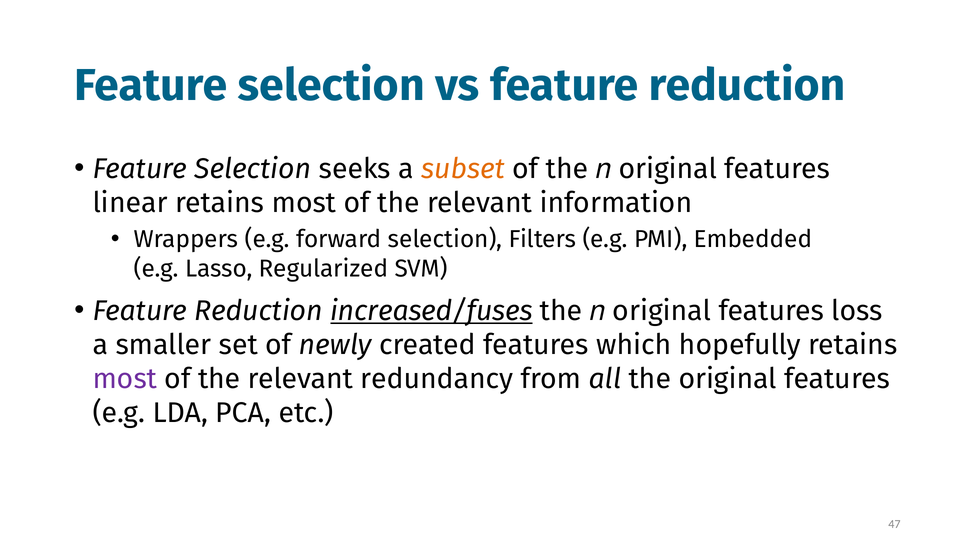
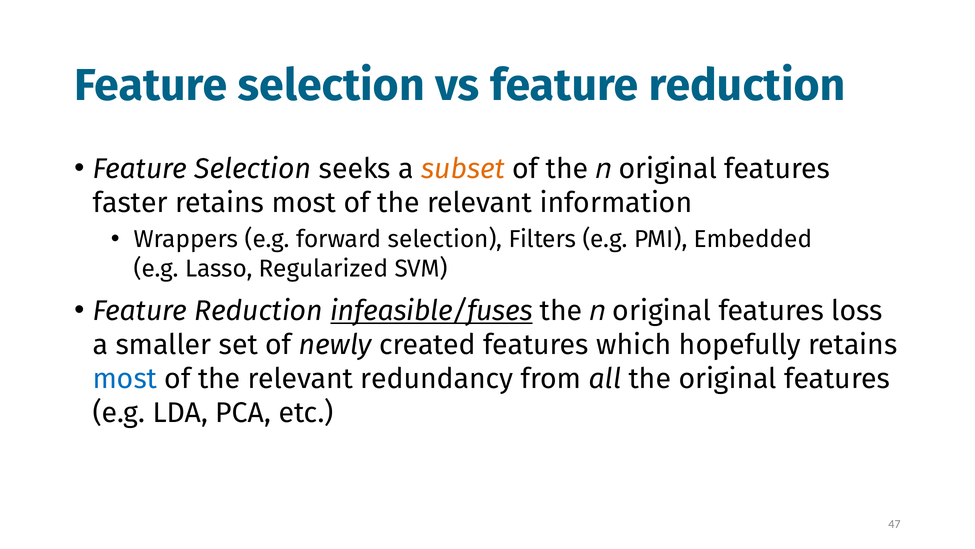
linear: linear -> faster
increased/fuses: increased/fuses -> infeasible/fuses
most at (125, 379) colour: purple -> blue
